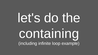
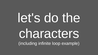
containing: containing -> characters
